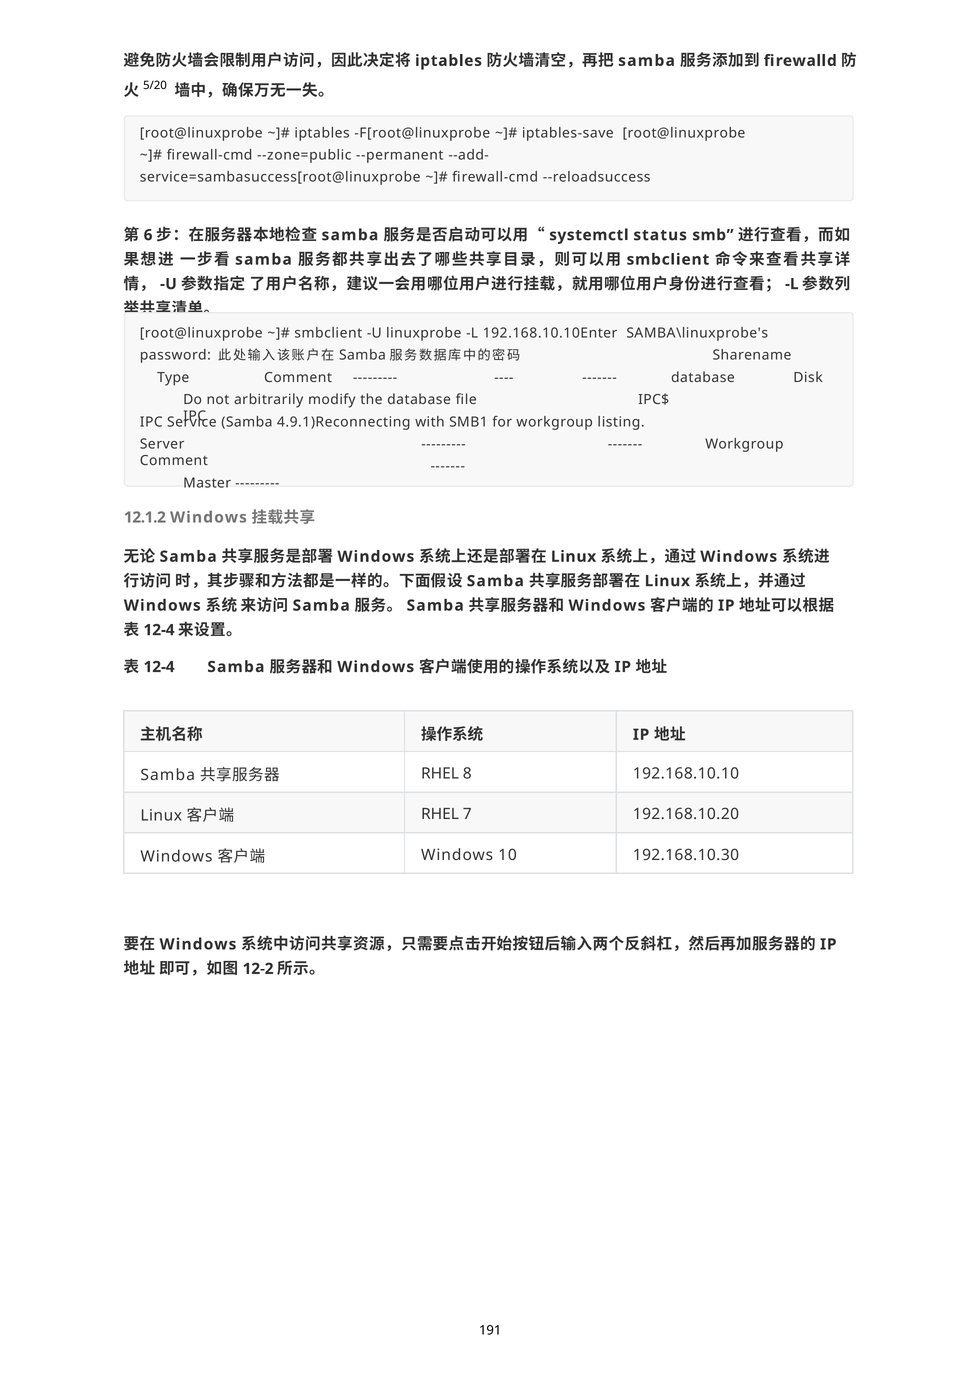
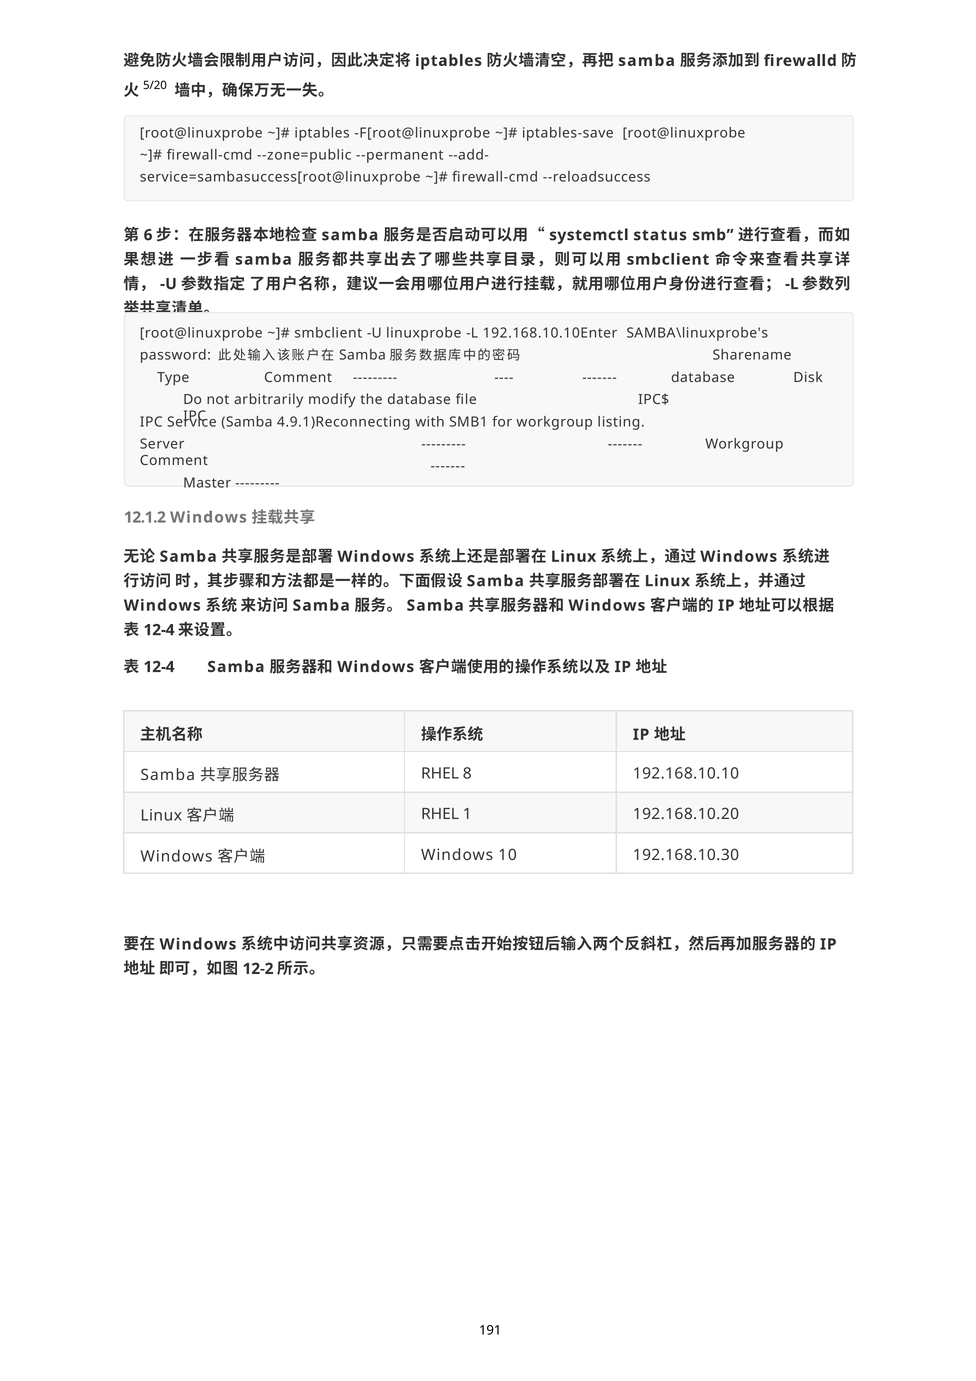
7: 7 -> 1
